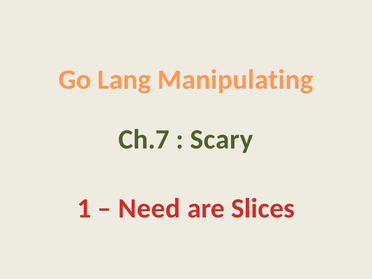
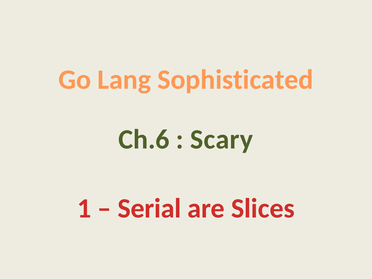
Manipulating: Manipulating -> Sophisticated
Ch.7: Ch.7 -> Ch.6
Need: Need -> Serial
